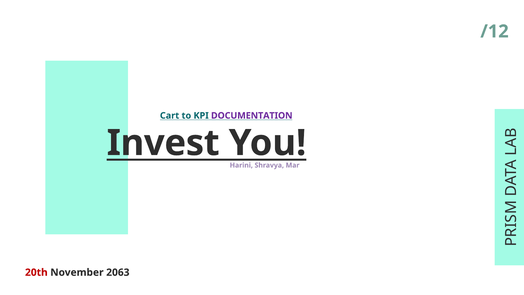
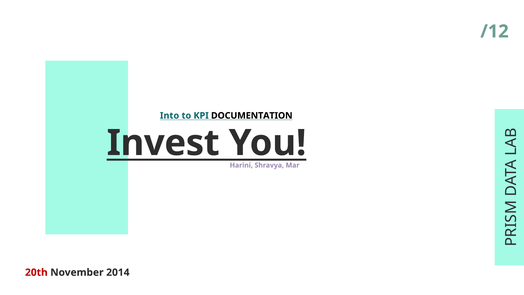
Cart: Cart -> Into
DOCUMENTATION colour: purple -> black
2063: 2063 -> 2014
